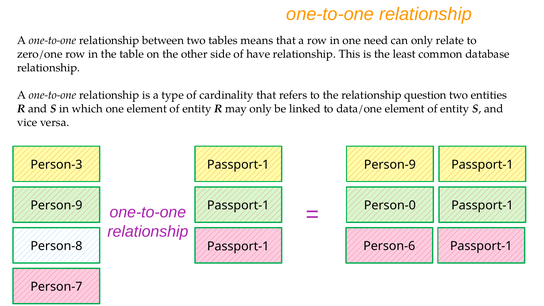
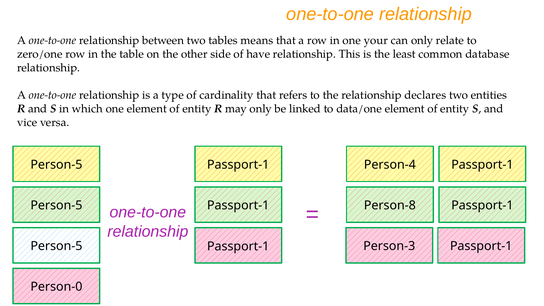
need: need -> your
question: question -> declares
Person-3 at (56, 165): Person-3 -> Person-5
Person-9 at (390, 165): Person-9 -> Person-4
Person-9 at (56, 205): Person-9 -> Person-5
Person-0: Person-0 -> Person-8
Person-8 at (56, 246): Person-8 -> Person-5
Person-6: Person-6 -> Person-3
Person-7: Person-7 -> Person-0
